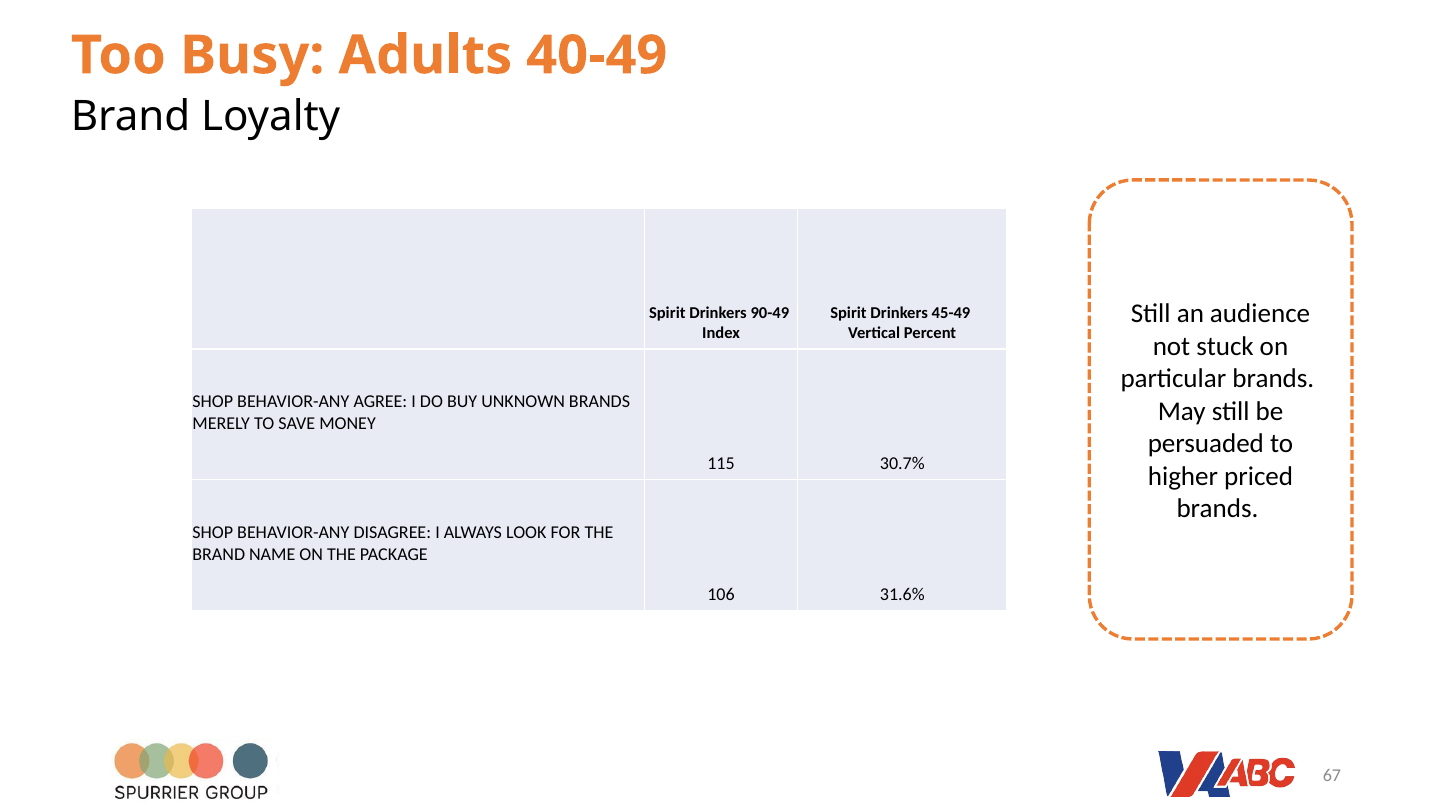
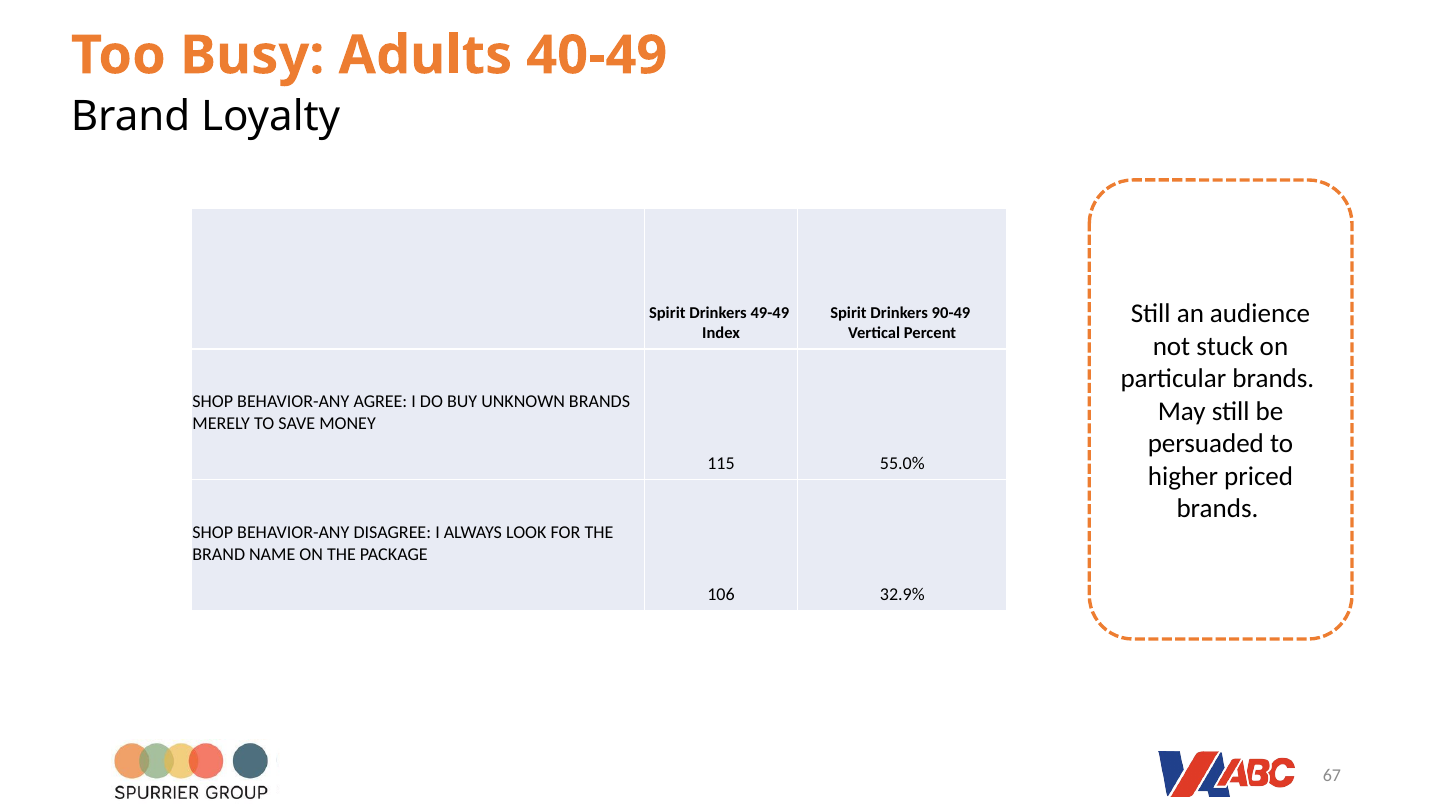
90-49: 90-49 -> 49-49
45-49: 45-49 -> 90-49
30.7%: 30.7% -> 55.0%
31.6%: 31.6% -> 32.9%
